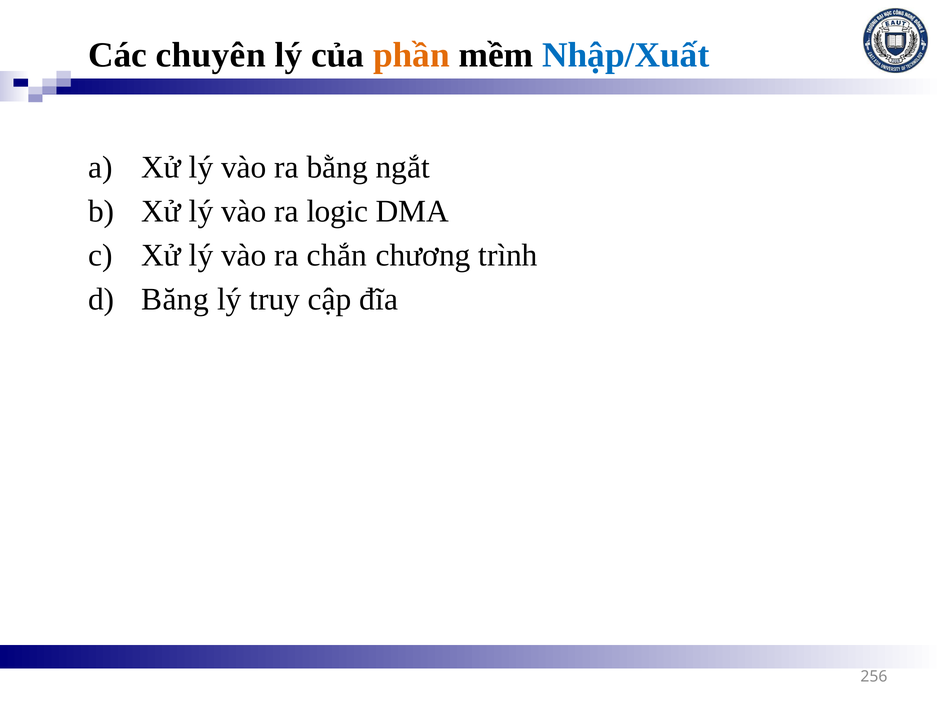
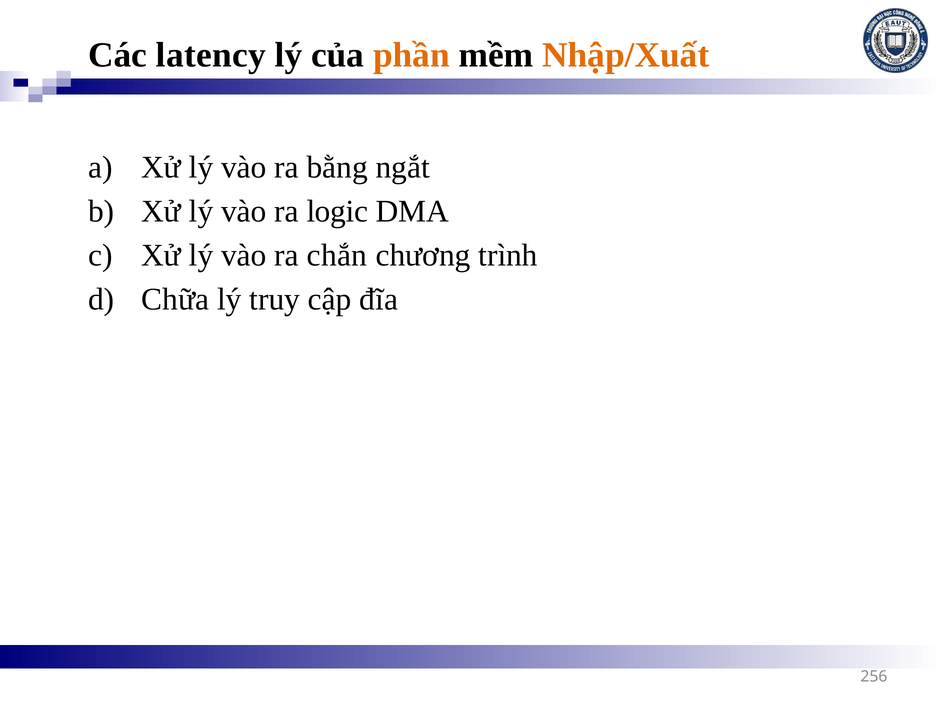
chuyên: chuyên -> latency
Nhập/Xuất colour: blue -> orange
Băng: Băng -> Chữa
